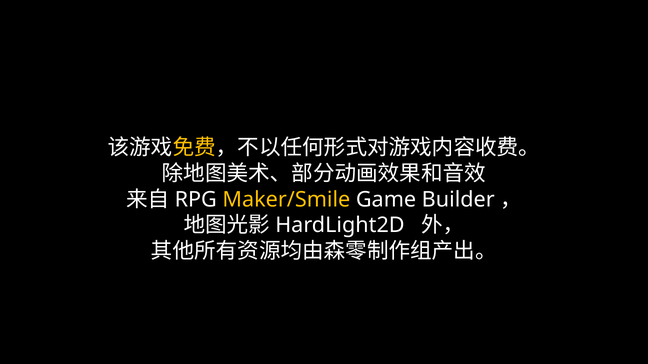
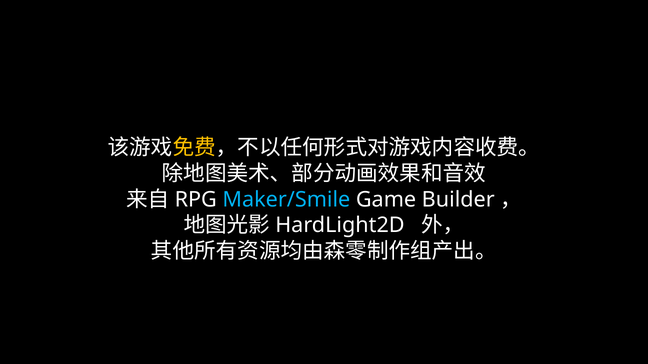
Maker/Smile colour: yellow -> light blue
